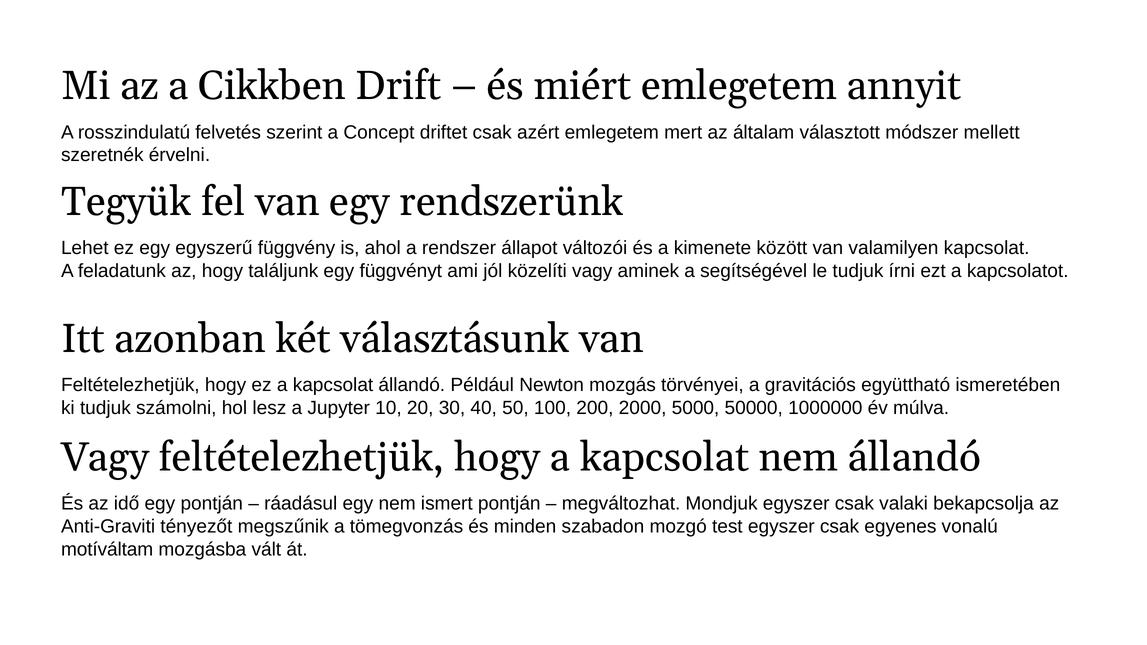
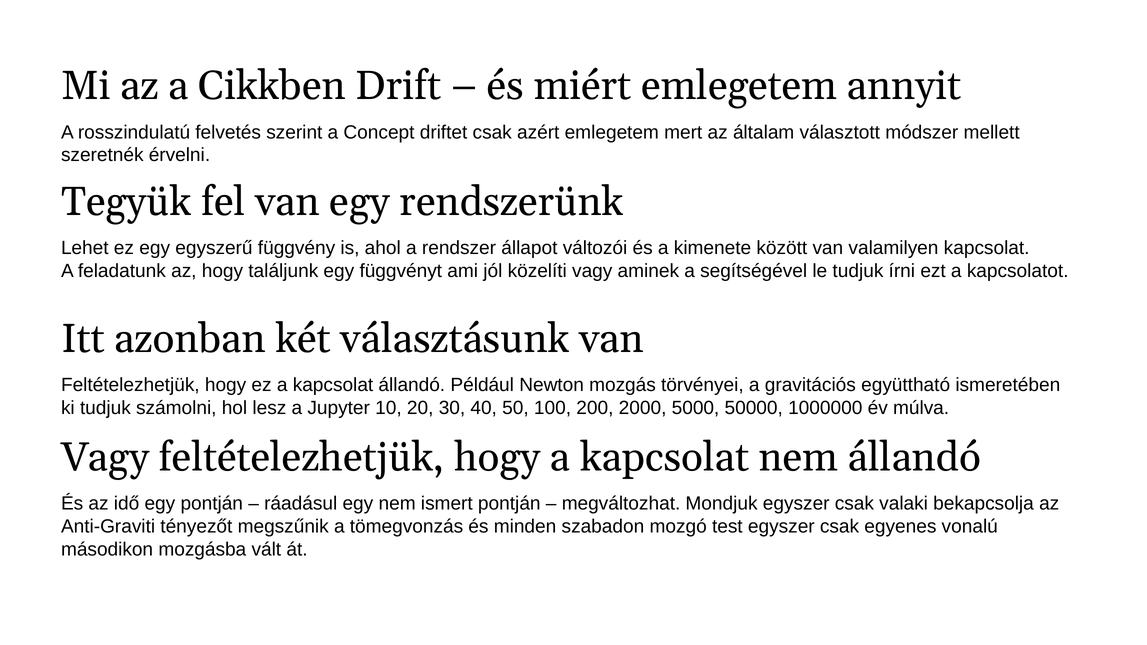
motíváltam: motíváltam -> másodikon
